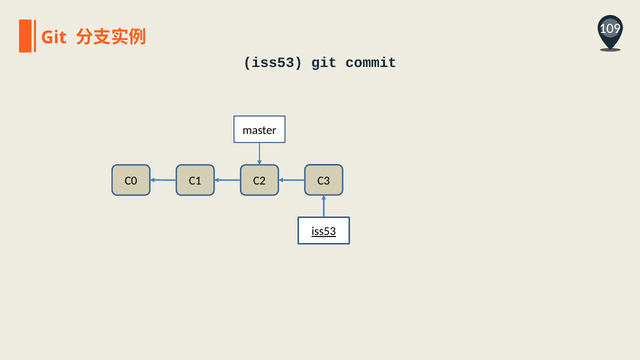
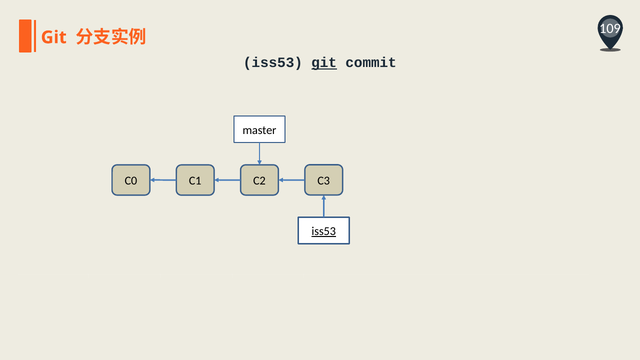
git at (324, 63) underline: none -> present
